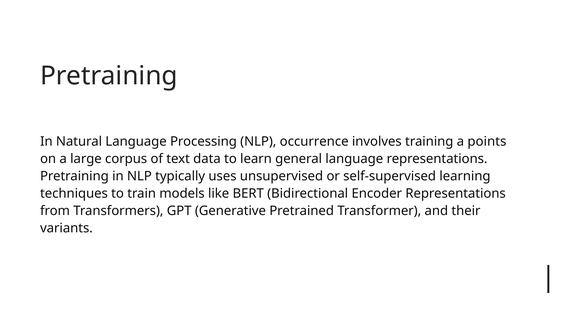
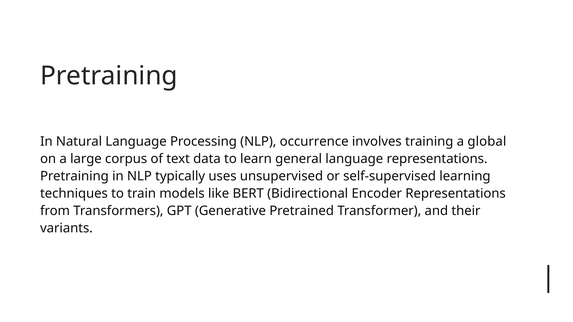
points: points -> global
